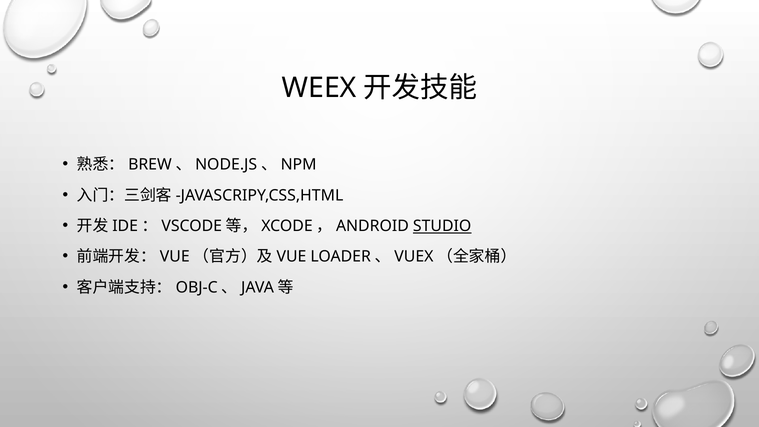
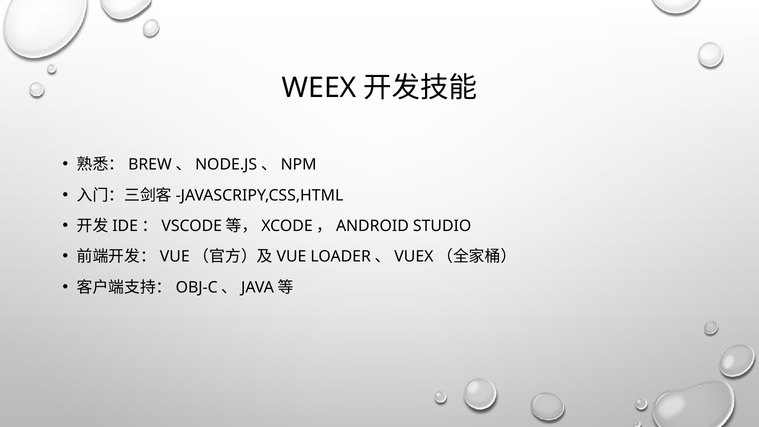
STUDIO underline: present -> none
